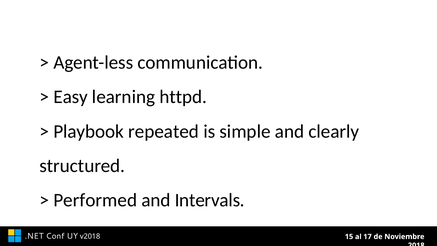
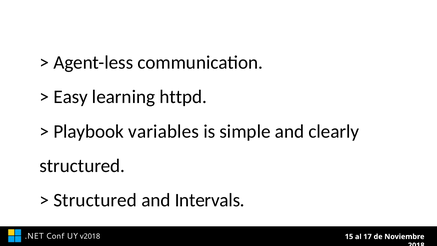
repeated: repeated -> variables
Performed at (95, 200): Performed -> Structured
